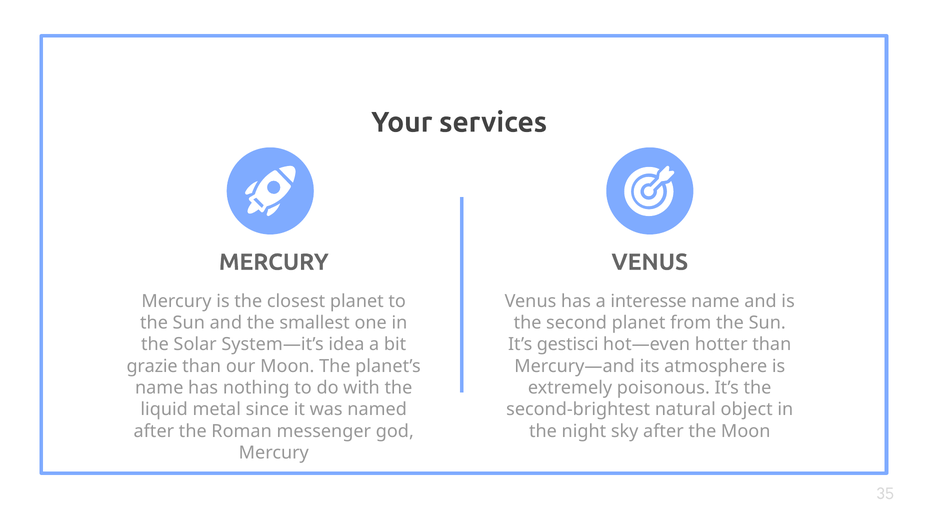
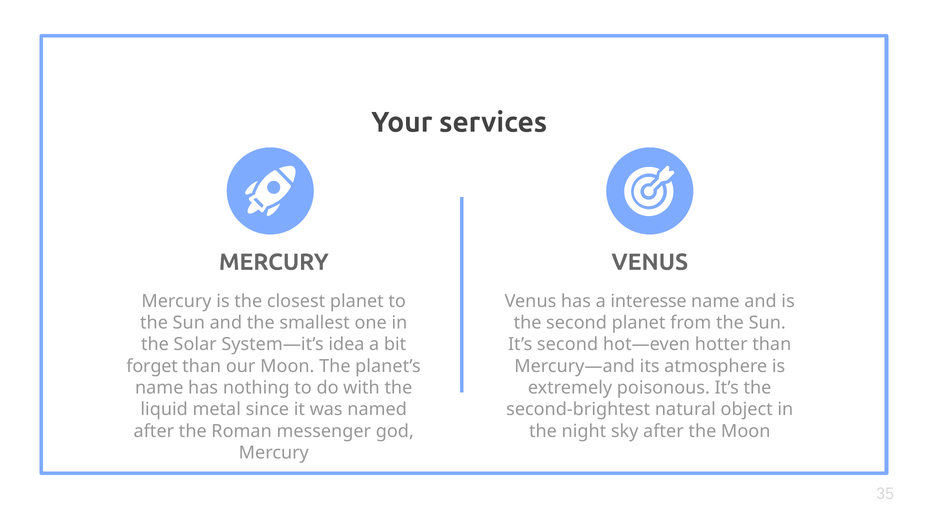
It’s gestisci: gestisci -> second
grazie: grazie -> forget
